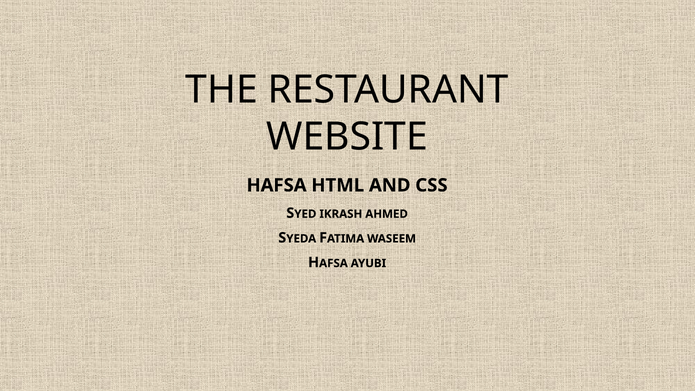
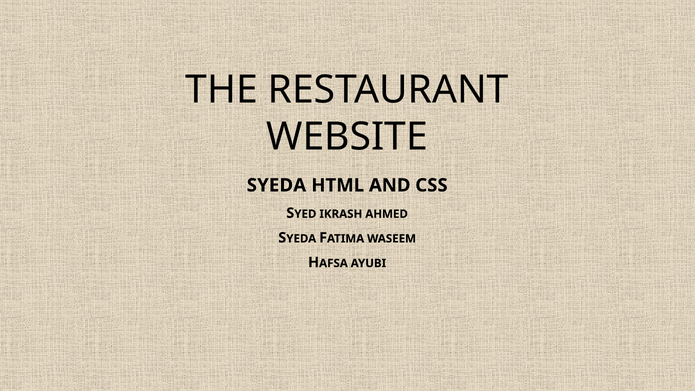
HAFSA at (277, 185): HAFSA -> SYEDA
